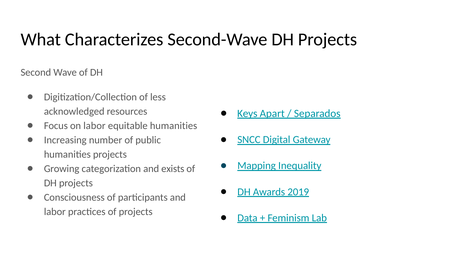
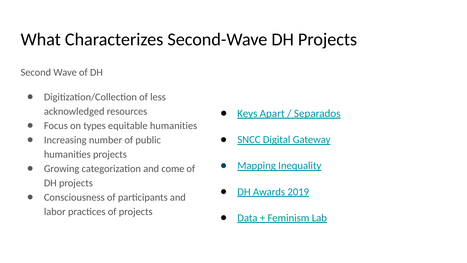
on labor: labor -> types
exists: exists -> come
